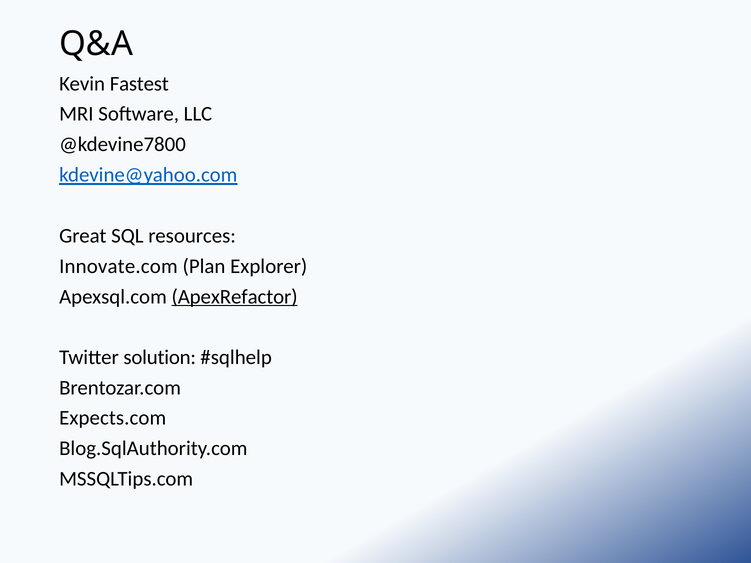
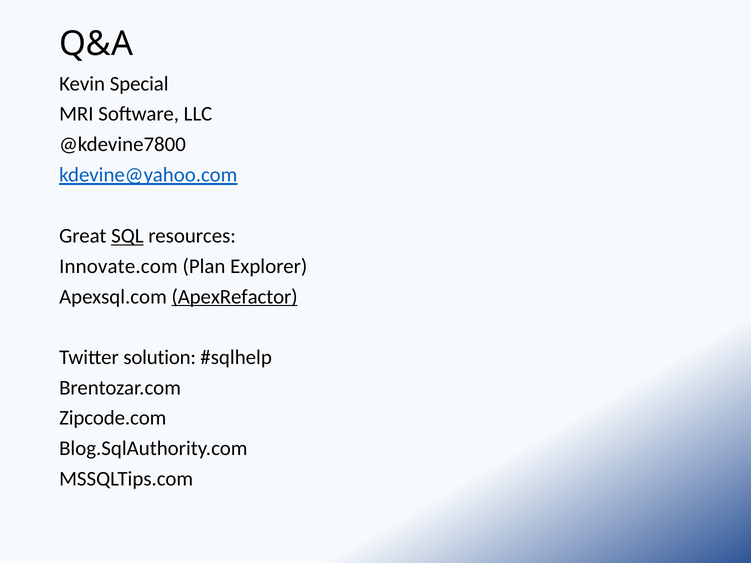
Fastest: Fastest -> Special
SQL underline: none -> present
Expects.com: Expects.com -> Zipcode.com
